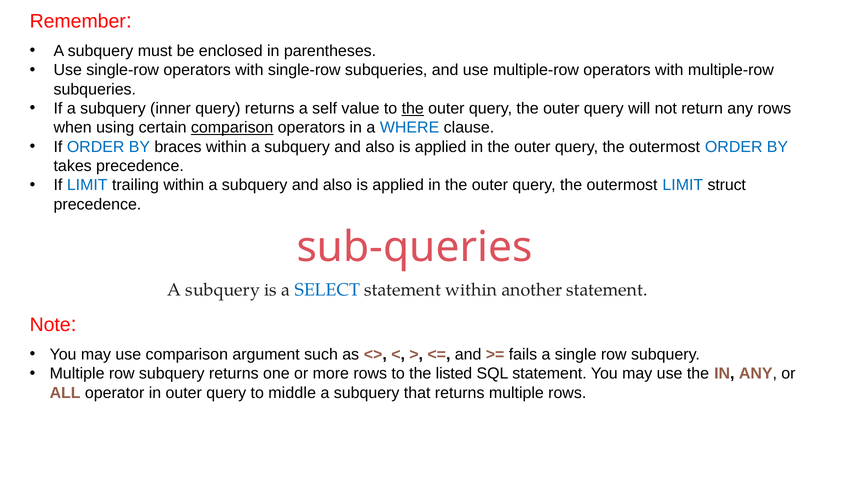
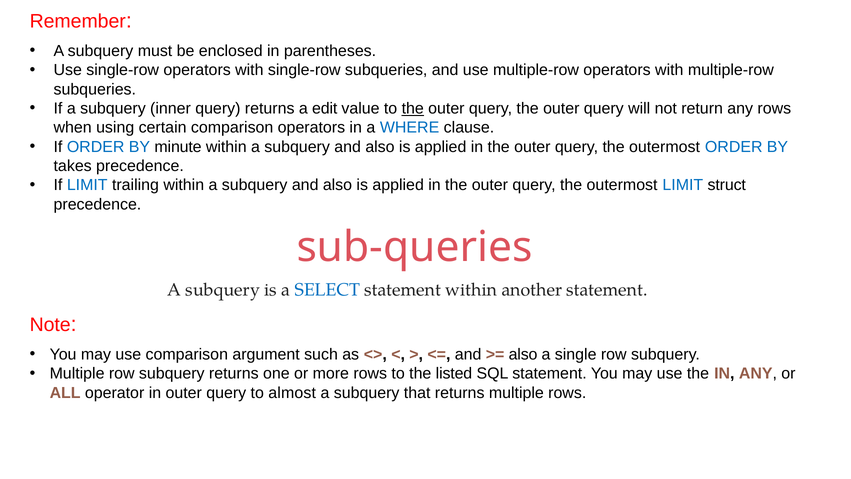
self: self -> edit
comparison at (232, 128) underline: present -> none
braces: braces -> minute
fails at (523, 354): fails -> also
middle: middle -> almost
